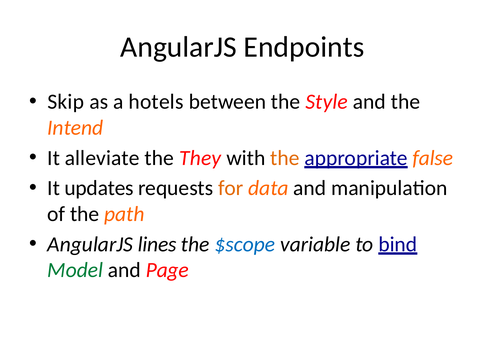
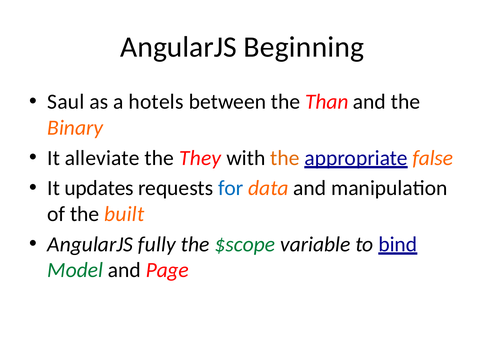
Endpoints: Endpoints -> Beginning
Skip: Skip -> Saul
Style: Style -> Than
Intend: Intend -> Binary
for colour: orange -> blue
path: path -> built
lines: lines -> fully
$scope colour: blue -> green
